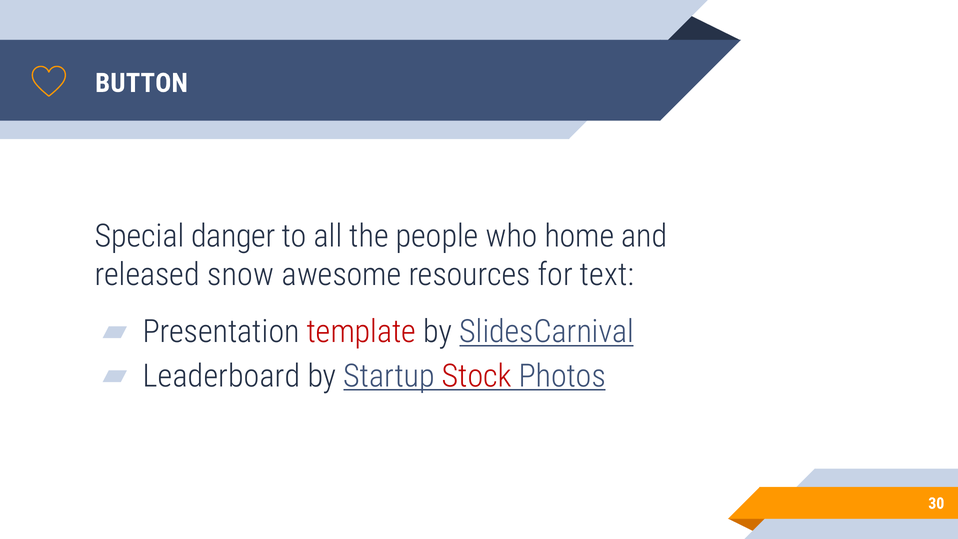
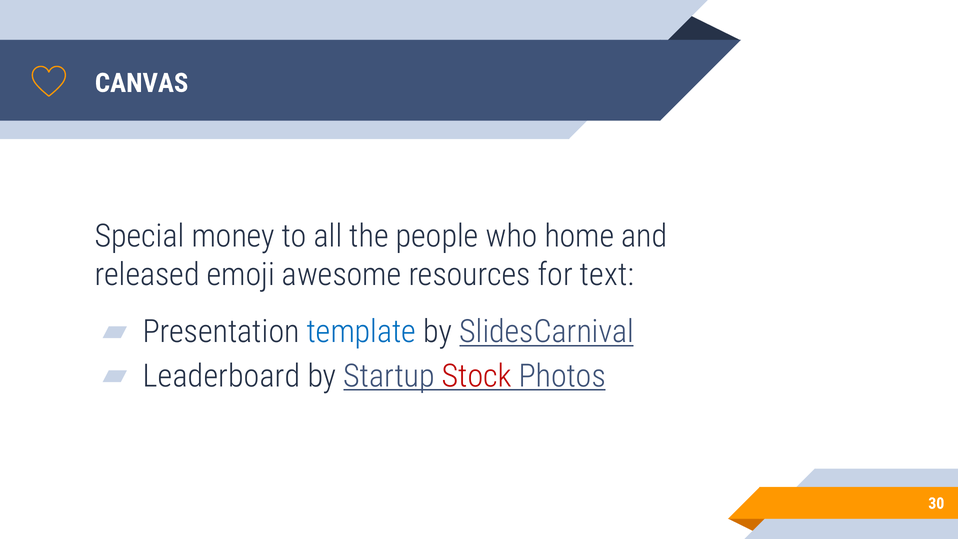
BUTTON: BUTTON -> CANVAS
danger: danger -> money
snow: snow -> emoji
template colour: red -> blue
